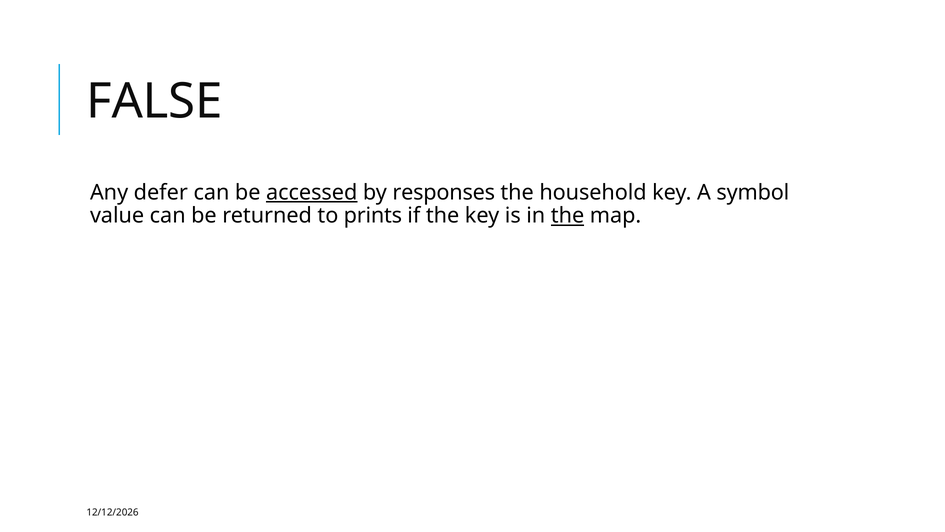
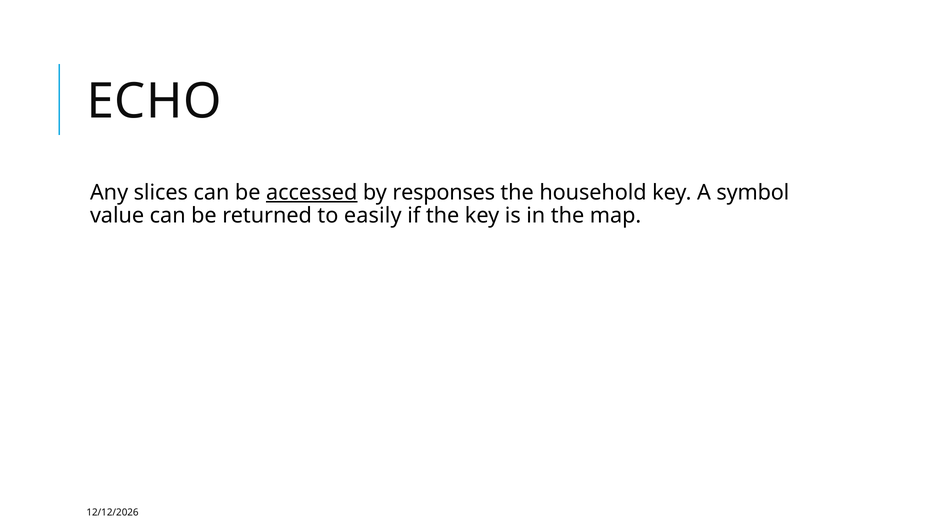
FALSE: FALSE -> ECHO
defer: defer -> slices
prints: prints -> easily
the at (568, 216) underline: present -> none
